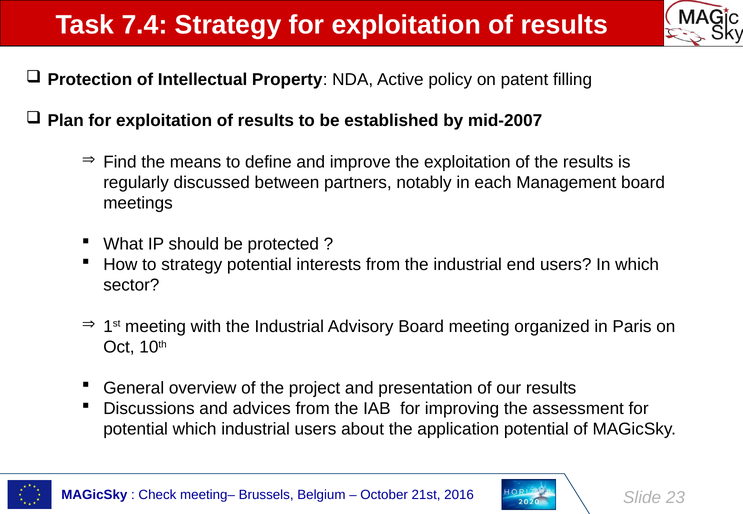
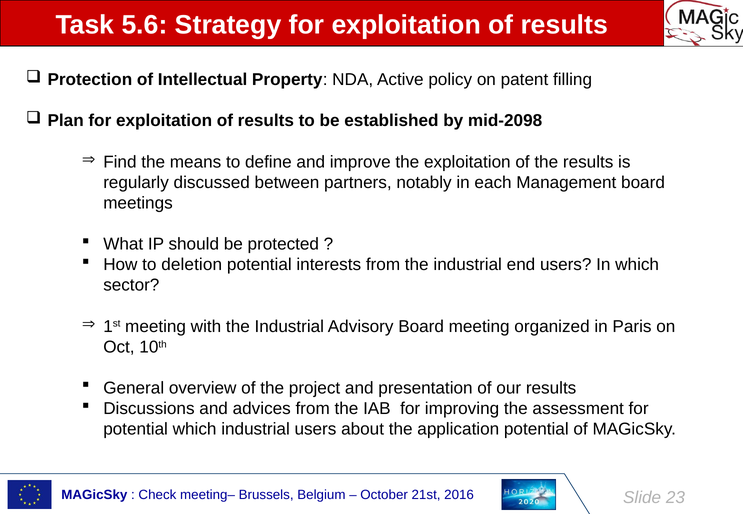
7.4: 7.4 -> 5.6
mid-2007: mid-2007 -> mid-2098
to strategy: strategy -> deletion
